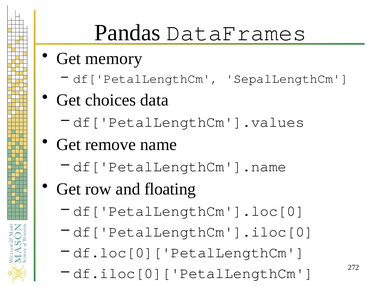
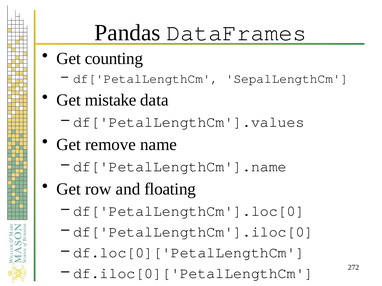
memory: memory -> counting
choices: choices -> mistake
